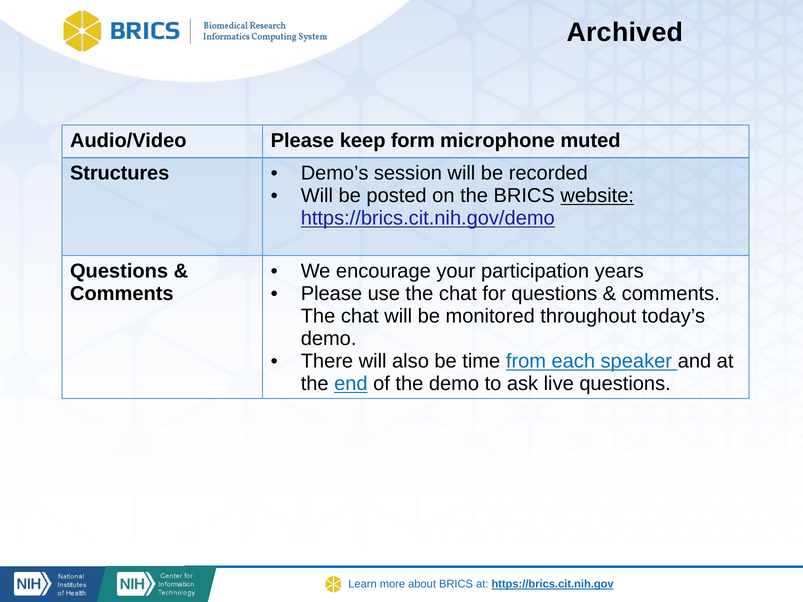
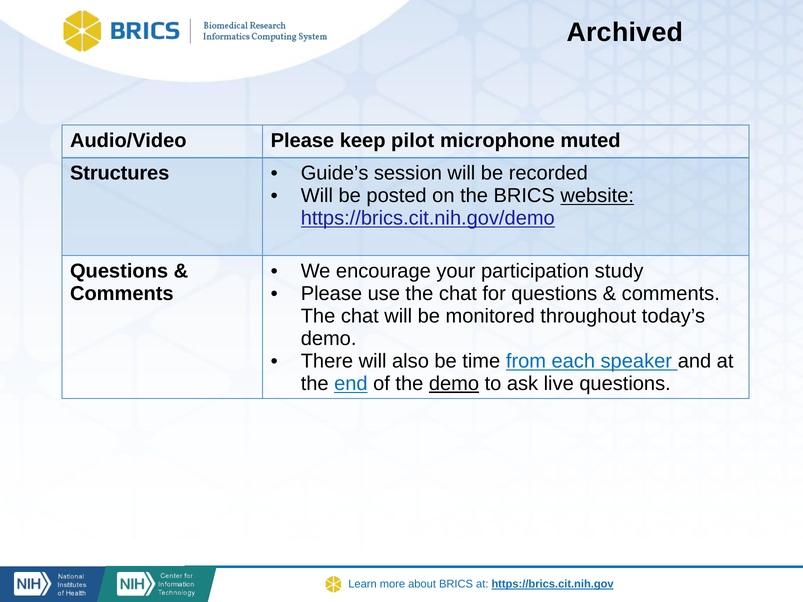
form: form -> pilot
Demo’s: Demo’s -> Guide’s
years: years -> study
demo at (454, 384) underline: none -> present
